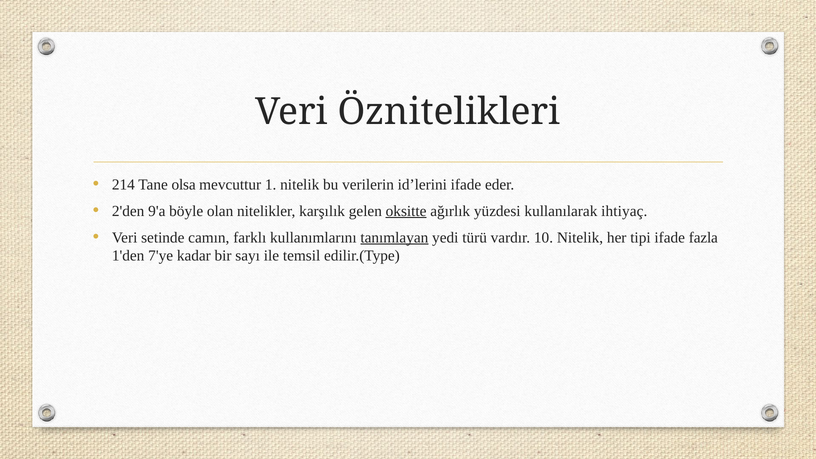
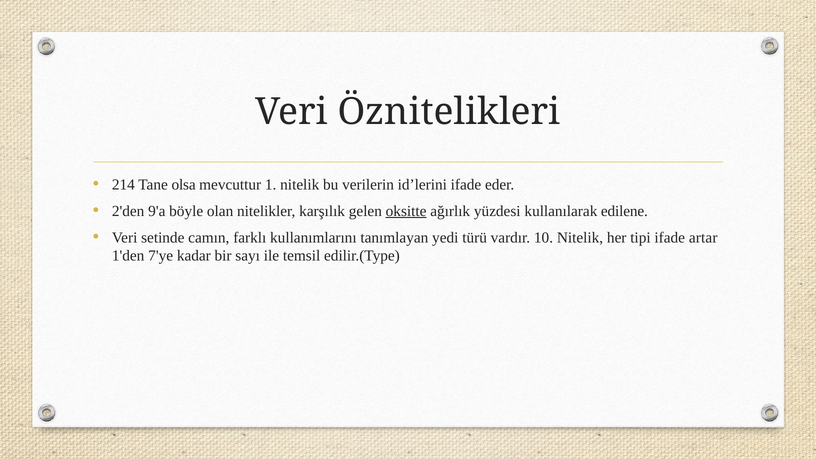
ihtiyaç: ihtiyaç -> edilene
tanımlayan underline: present -> none
fazla: fazla -> artar
